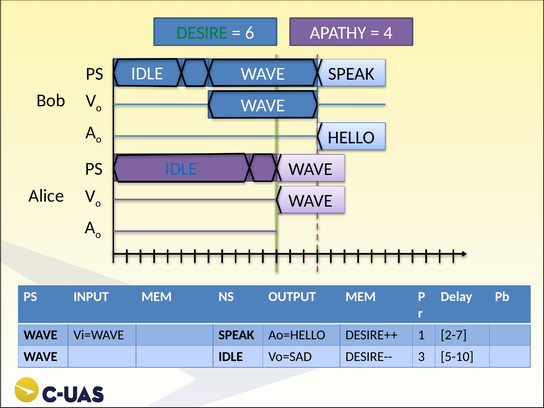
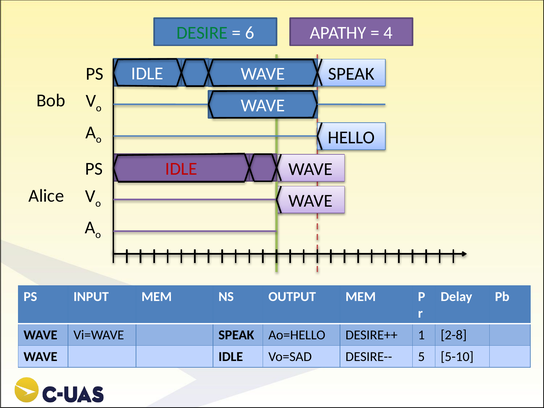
IDLE at (181, 169) colour: blue -> red
2-7: 2-7 -> 2-8
3: 3 -> 5
